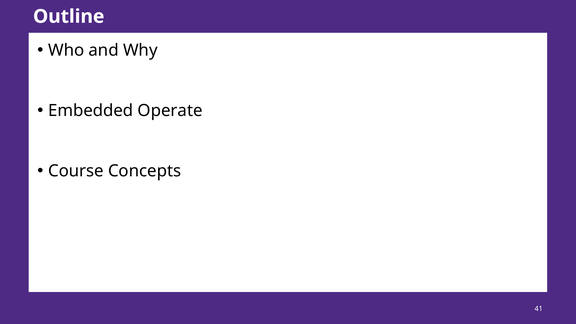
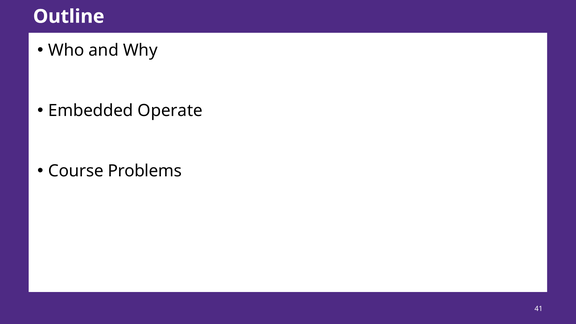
Concepts: Concepts -> Problems
